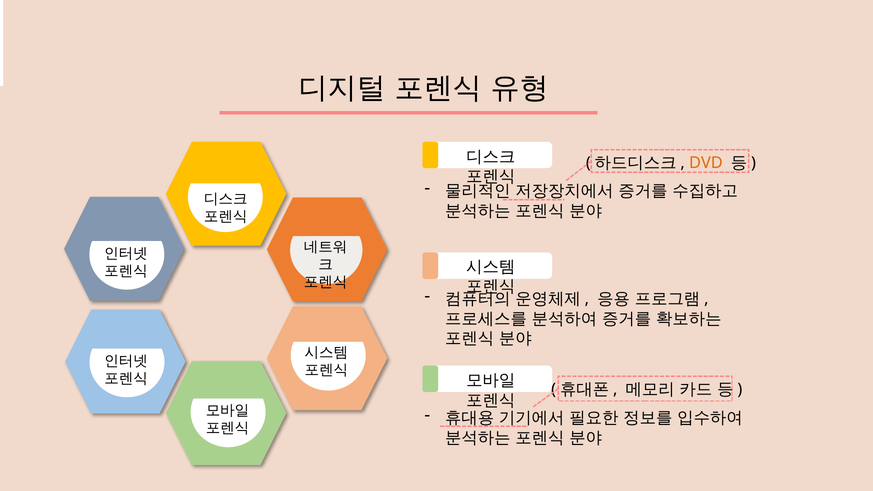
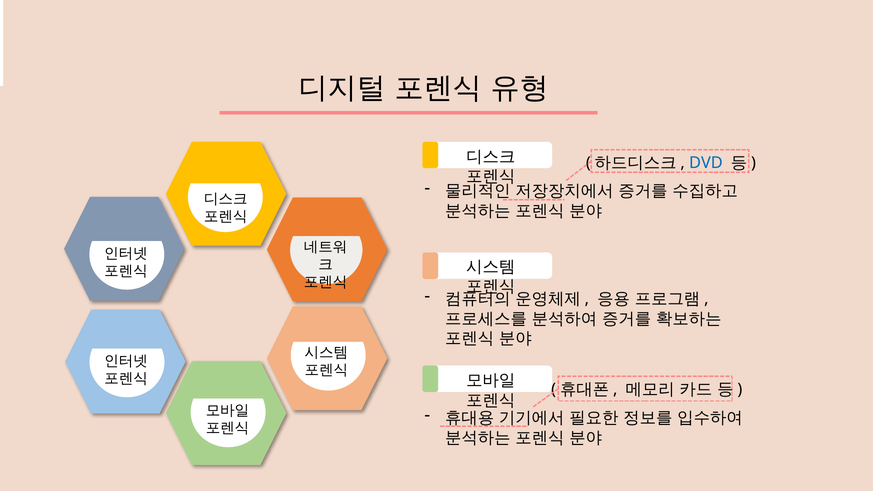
DVD colour: orange -> blue
